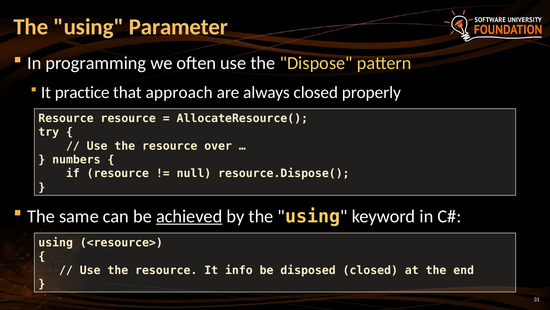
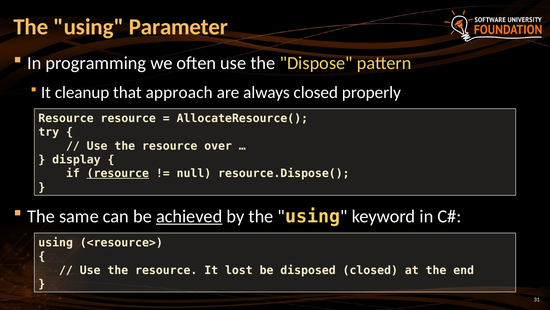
practice: practice -> cleanup
numbers: numbers -> display
resource at (118, 173) underline: none -> present
info: info -> lost
